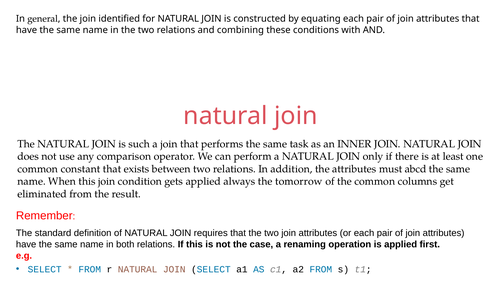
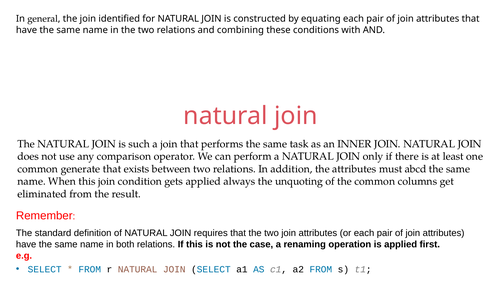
constant: constant -> generate
tomorrow: tomorrow -> unquoting
